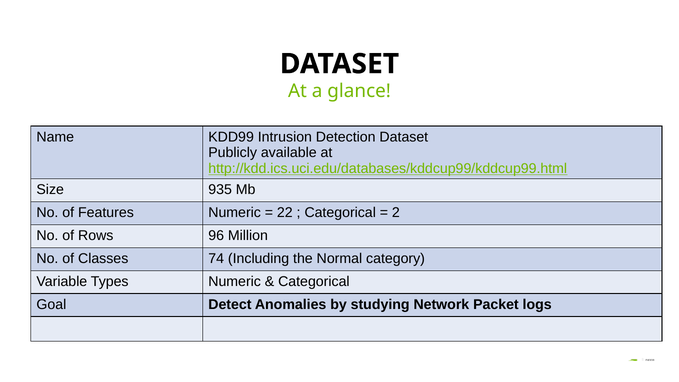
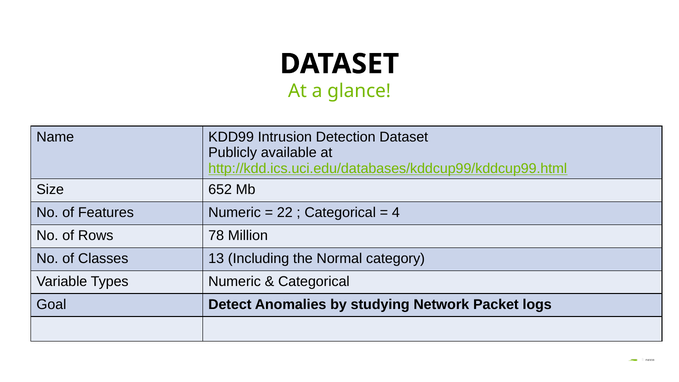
935: 935 -> 652
2: 2 -> 4
96: 96 -> 78
74: 74 -> 13
